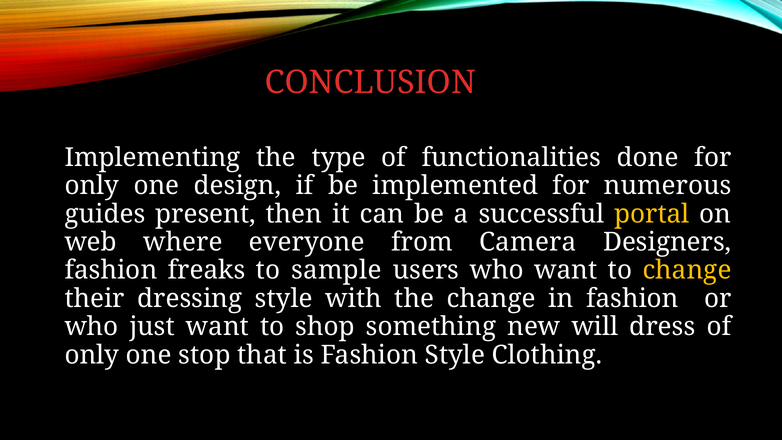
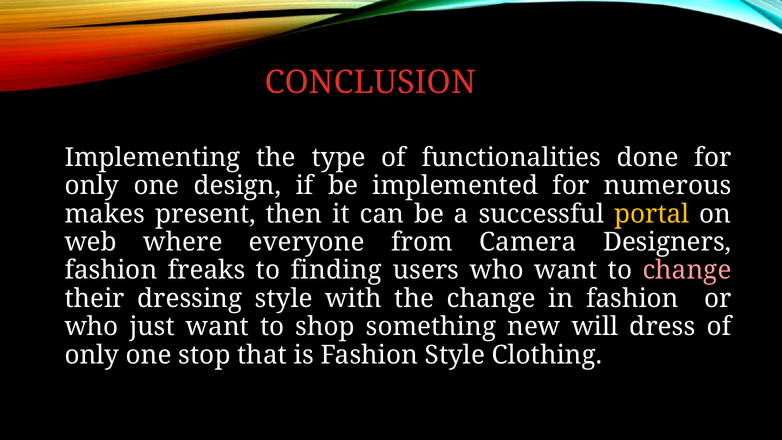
guides: guides -> makes
sample: sample -> finding
change at (687, 270) colour: yellow -> pink
